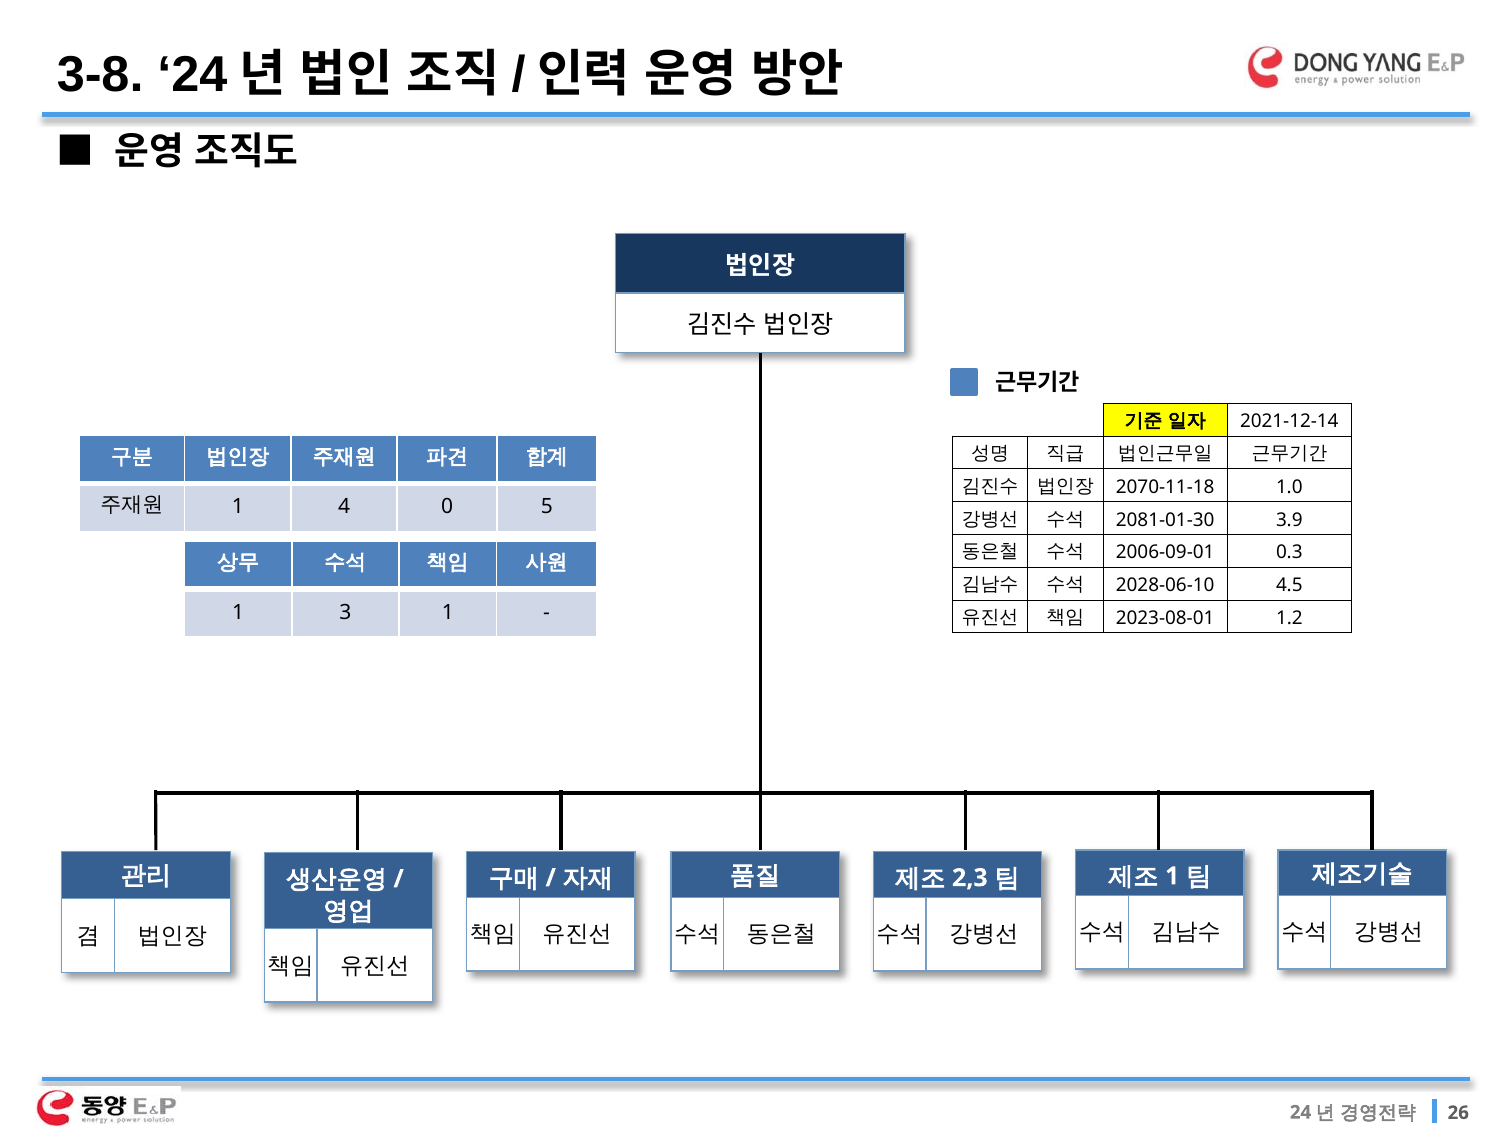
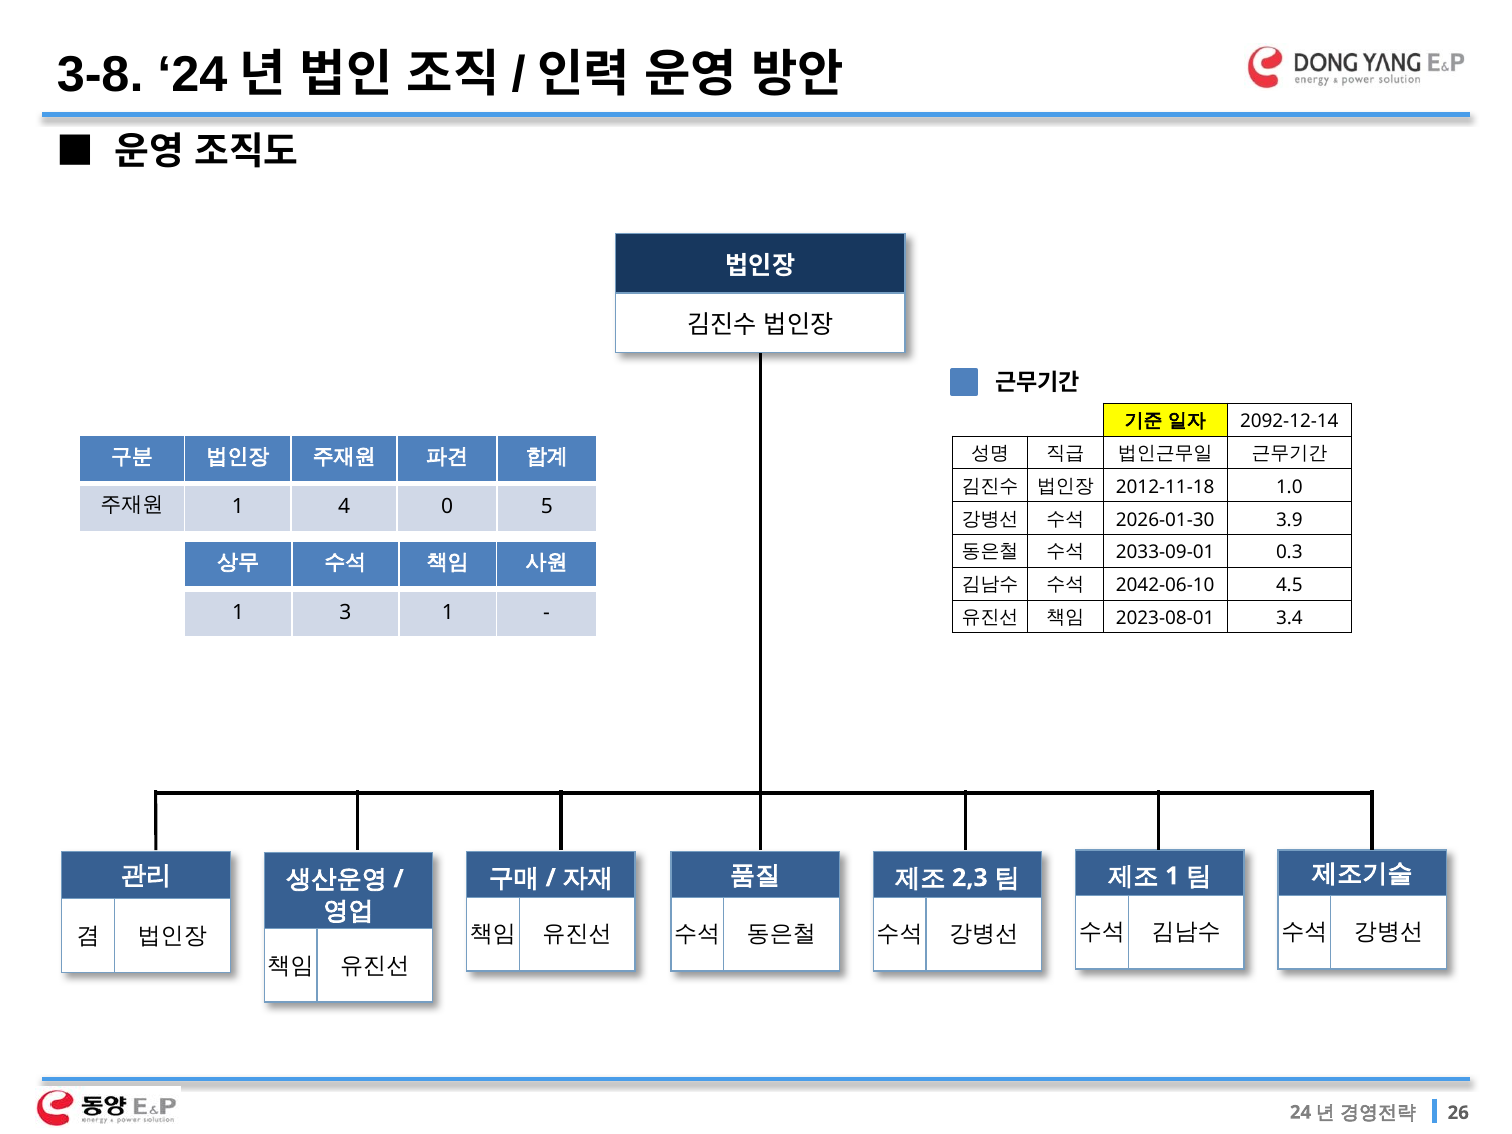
2021-12-14: 2021-12-14 -> 2092-12-14
2070-11-18: 2070-11-18 -> 2012-11-18
2081-01-30: 2081-01-30 -> 2026-01-30
2006-09-01: 2006-09-01 -> 2033-09-01
2028-06-10: 2028-06-10 -> 2042-06-10
1.2: 1.2 -> 3.4
